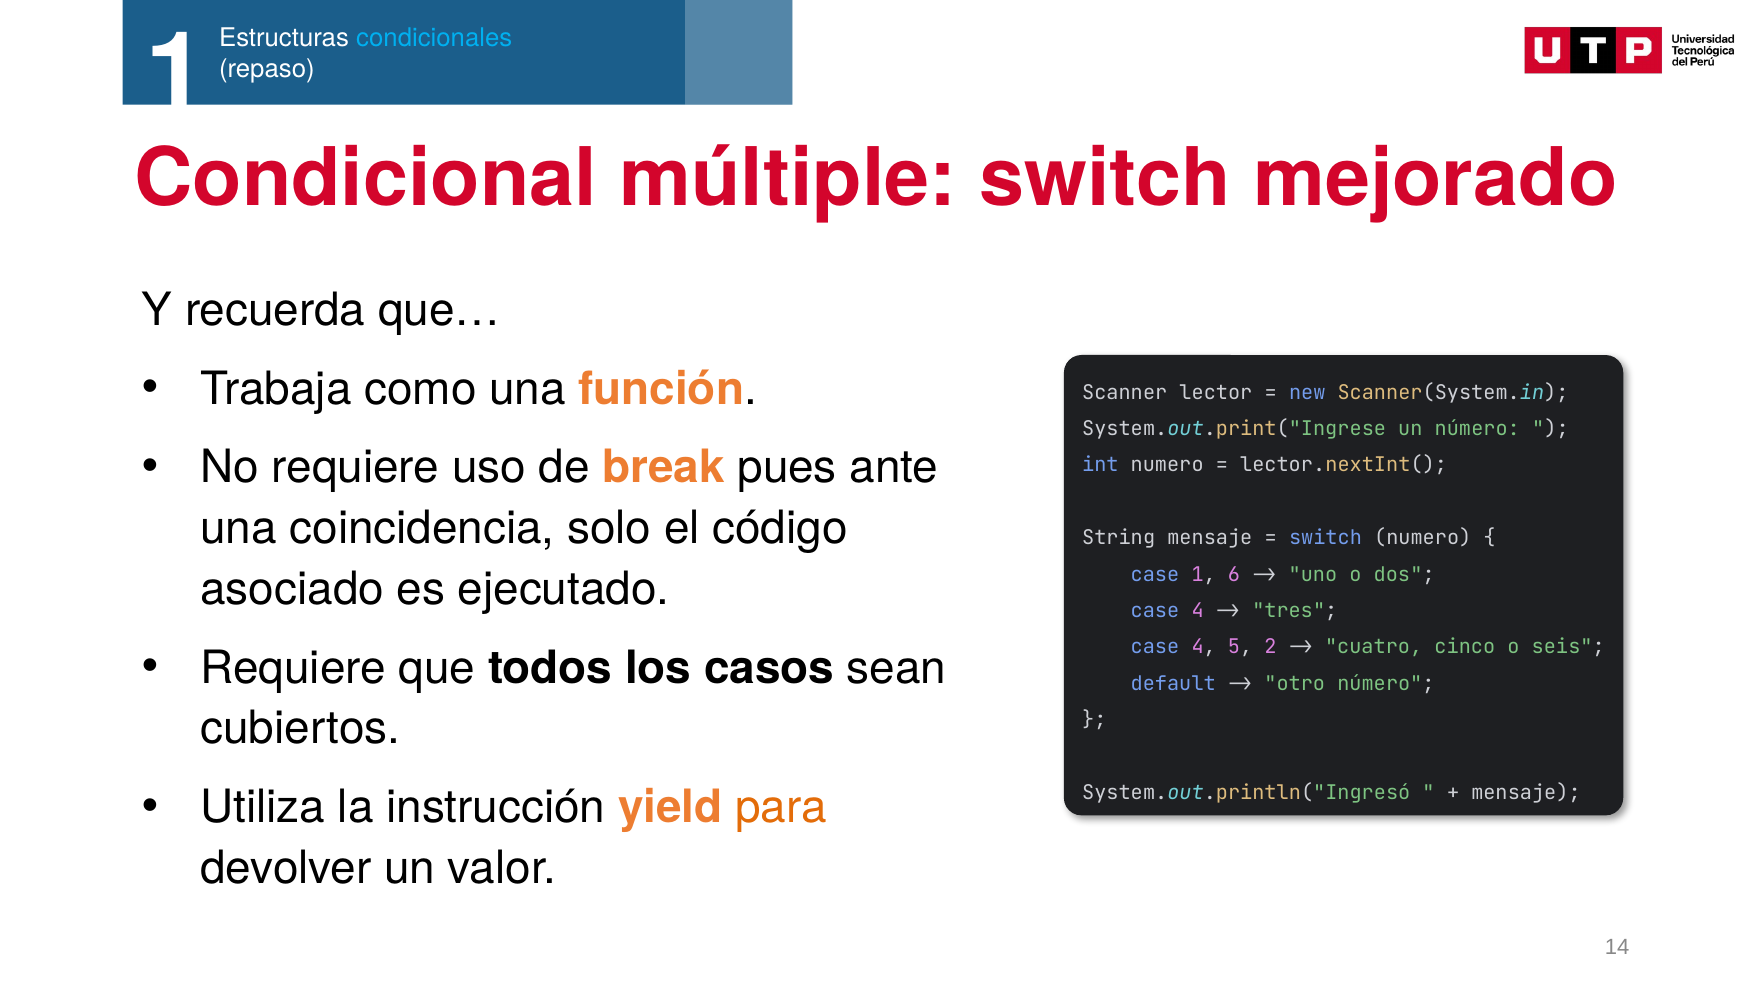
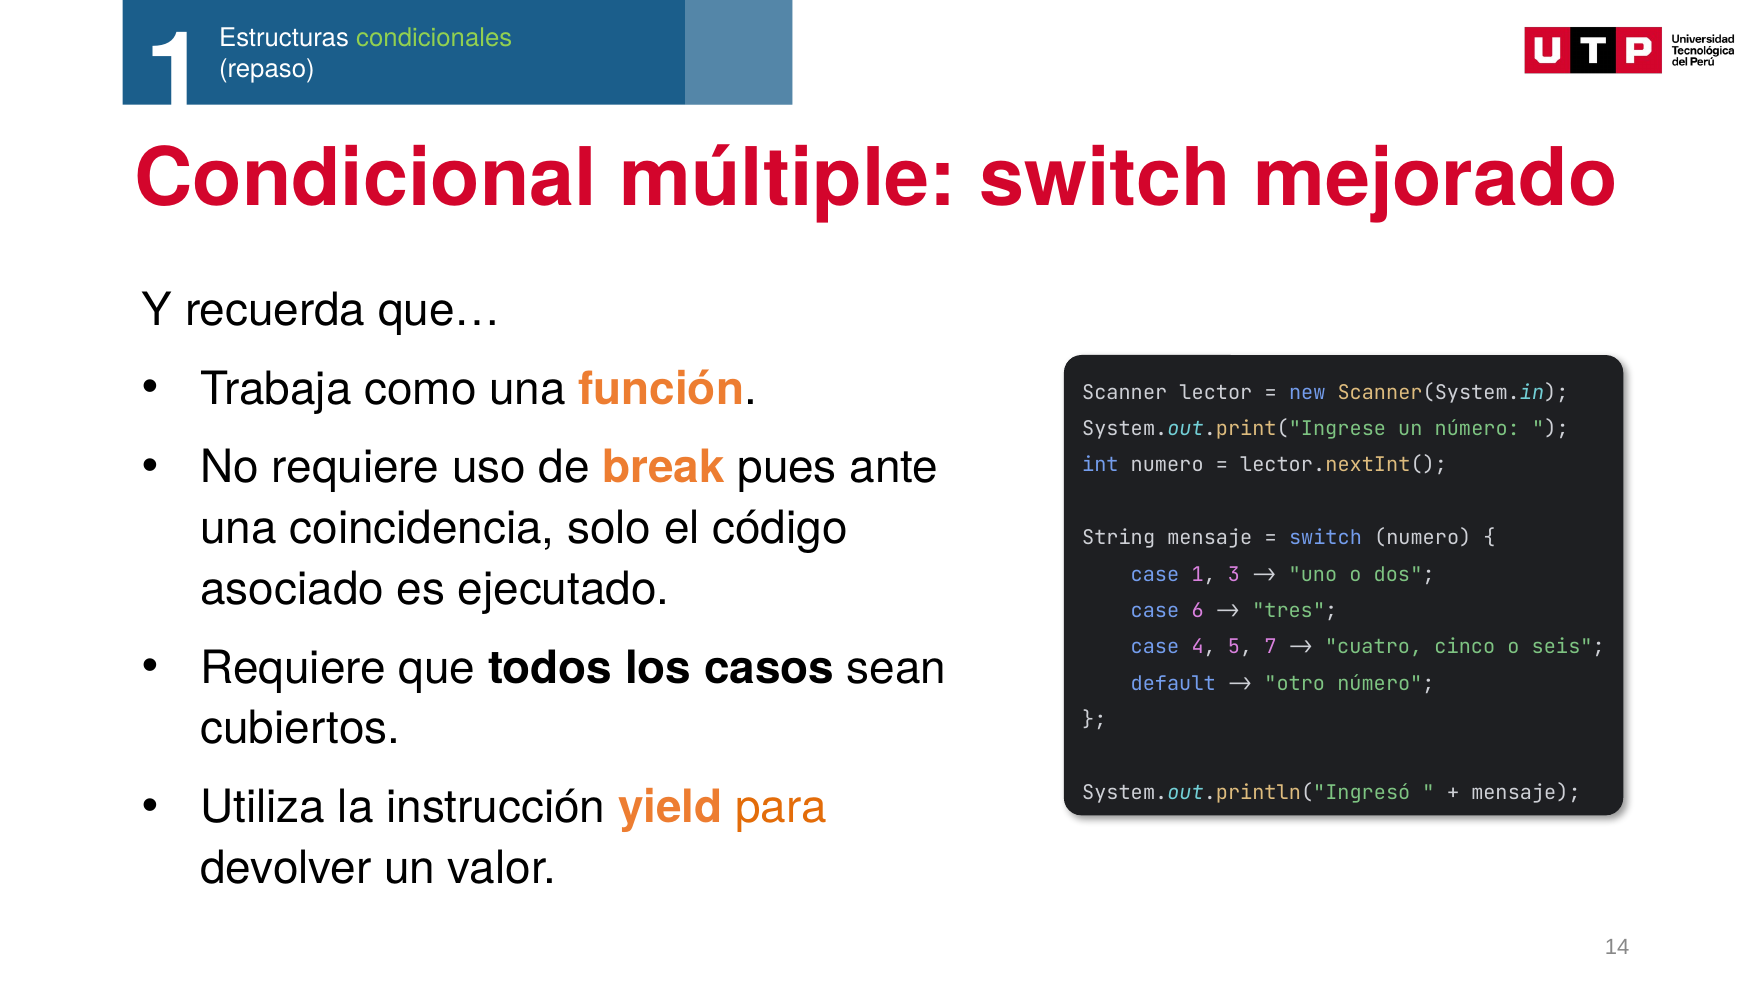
condicionales colour: light blue -> light green
6: 6 -> 3
4 at (1198, 611): 4 -> 6
2: 2 -> 7
